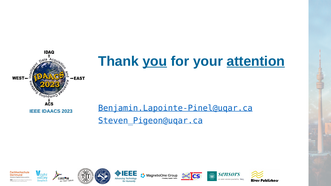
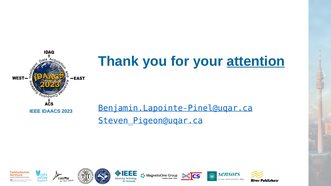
you underline: present -> none
